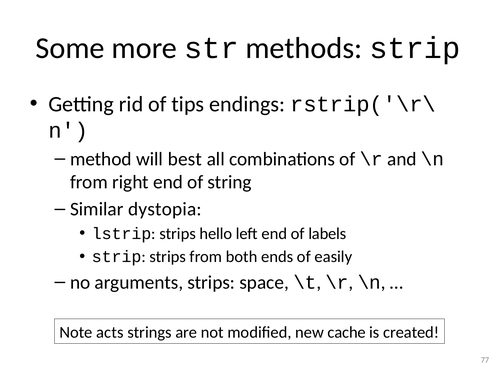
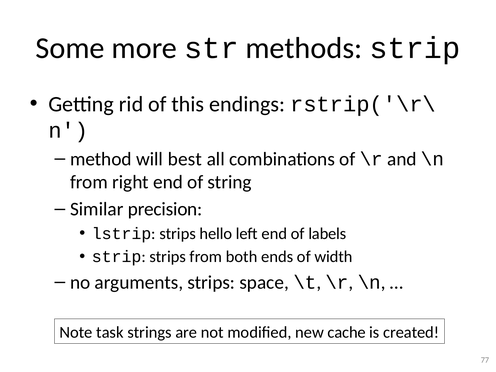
tips: tips -> this
dystopia: dystopia -> precision
easily: easily -> width
acts: acts -> task
